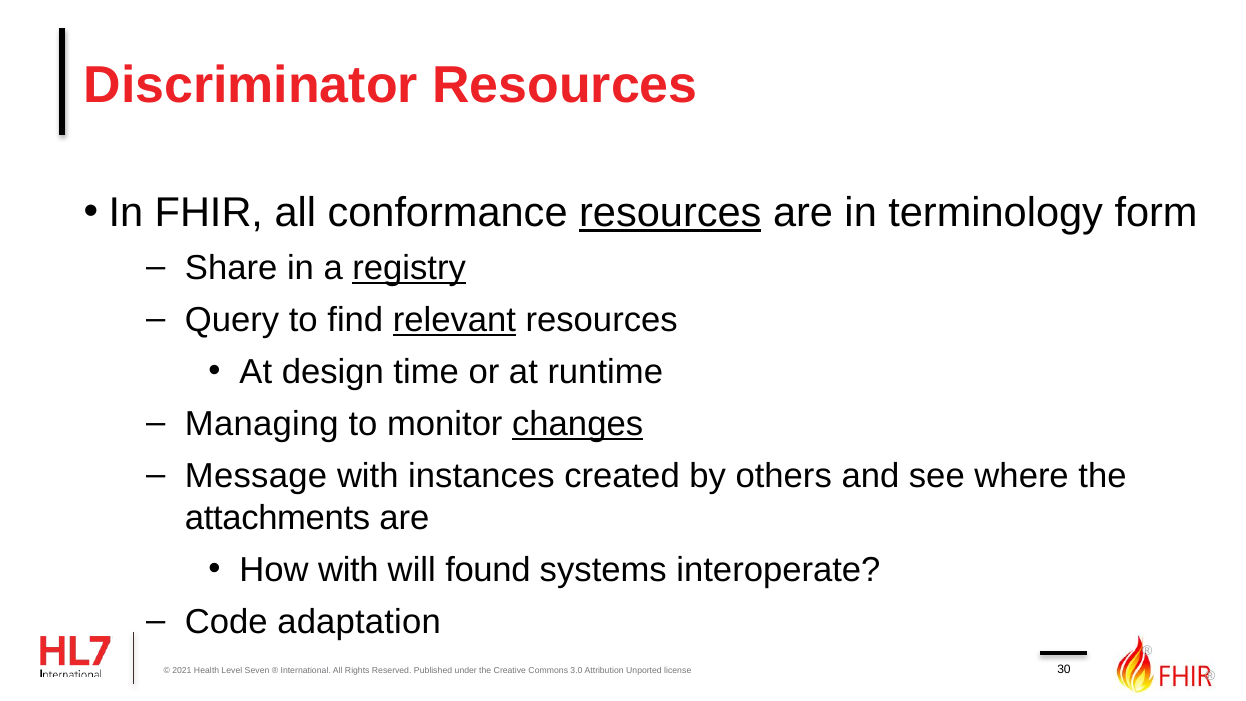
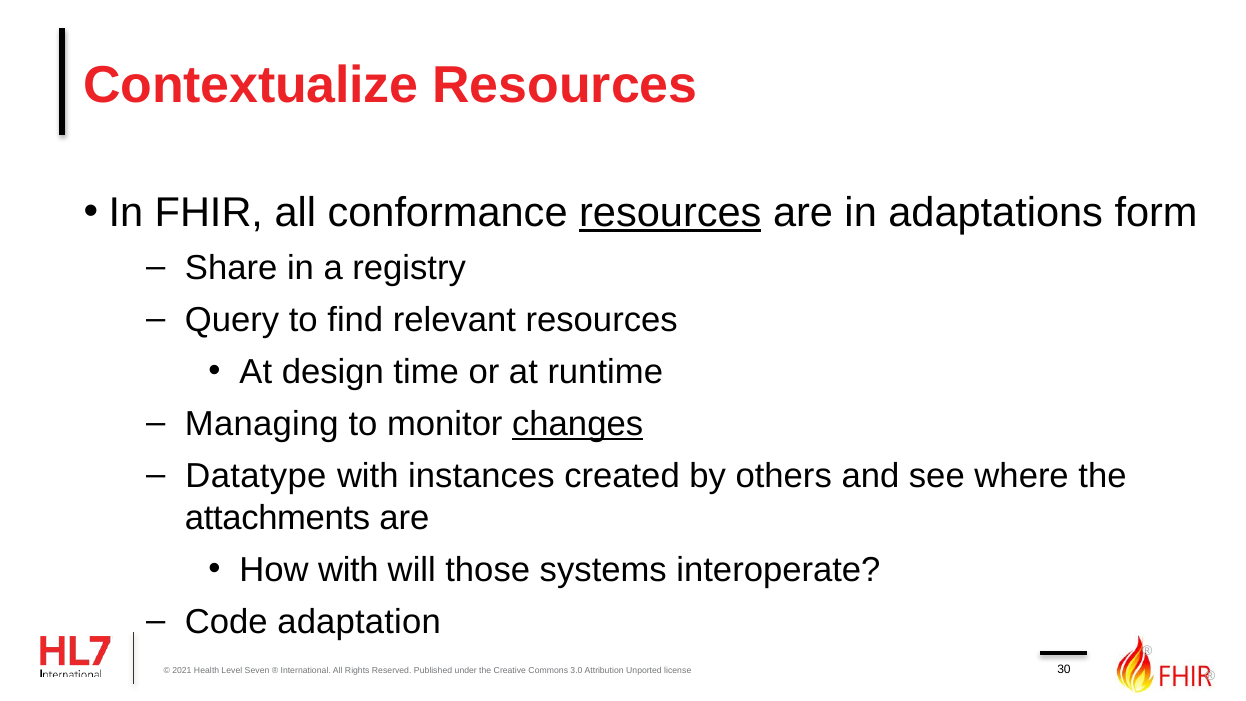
Discriminator: Discriminator -> Contextualize
terminology: terminology -> adaptations
registry underline: present -> none
relevant underline: present -> none
Message: Message -> Datatype
found: found -> those
